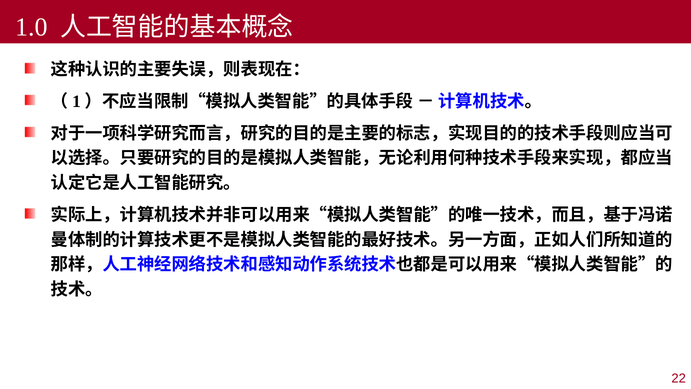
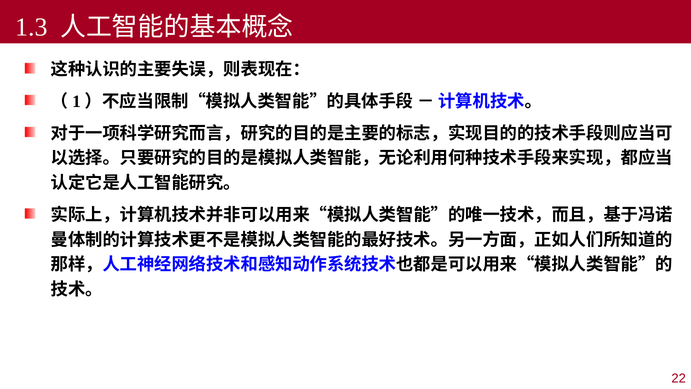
1.0: 1.0 -> 1.3
